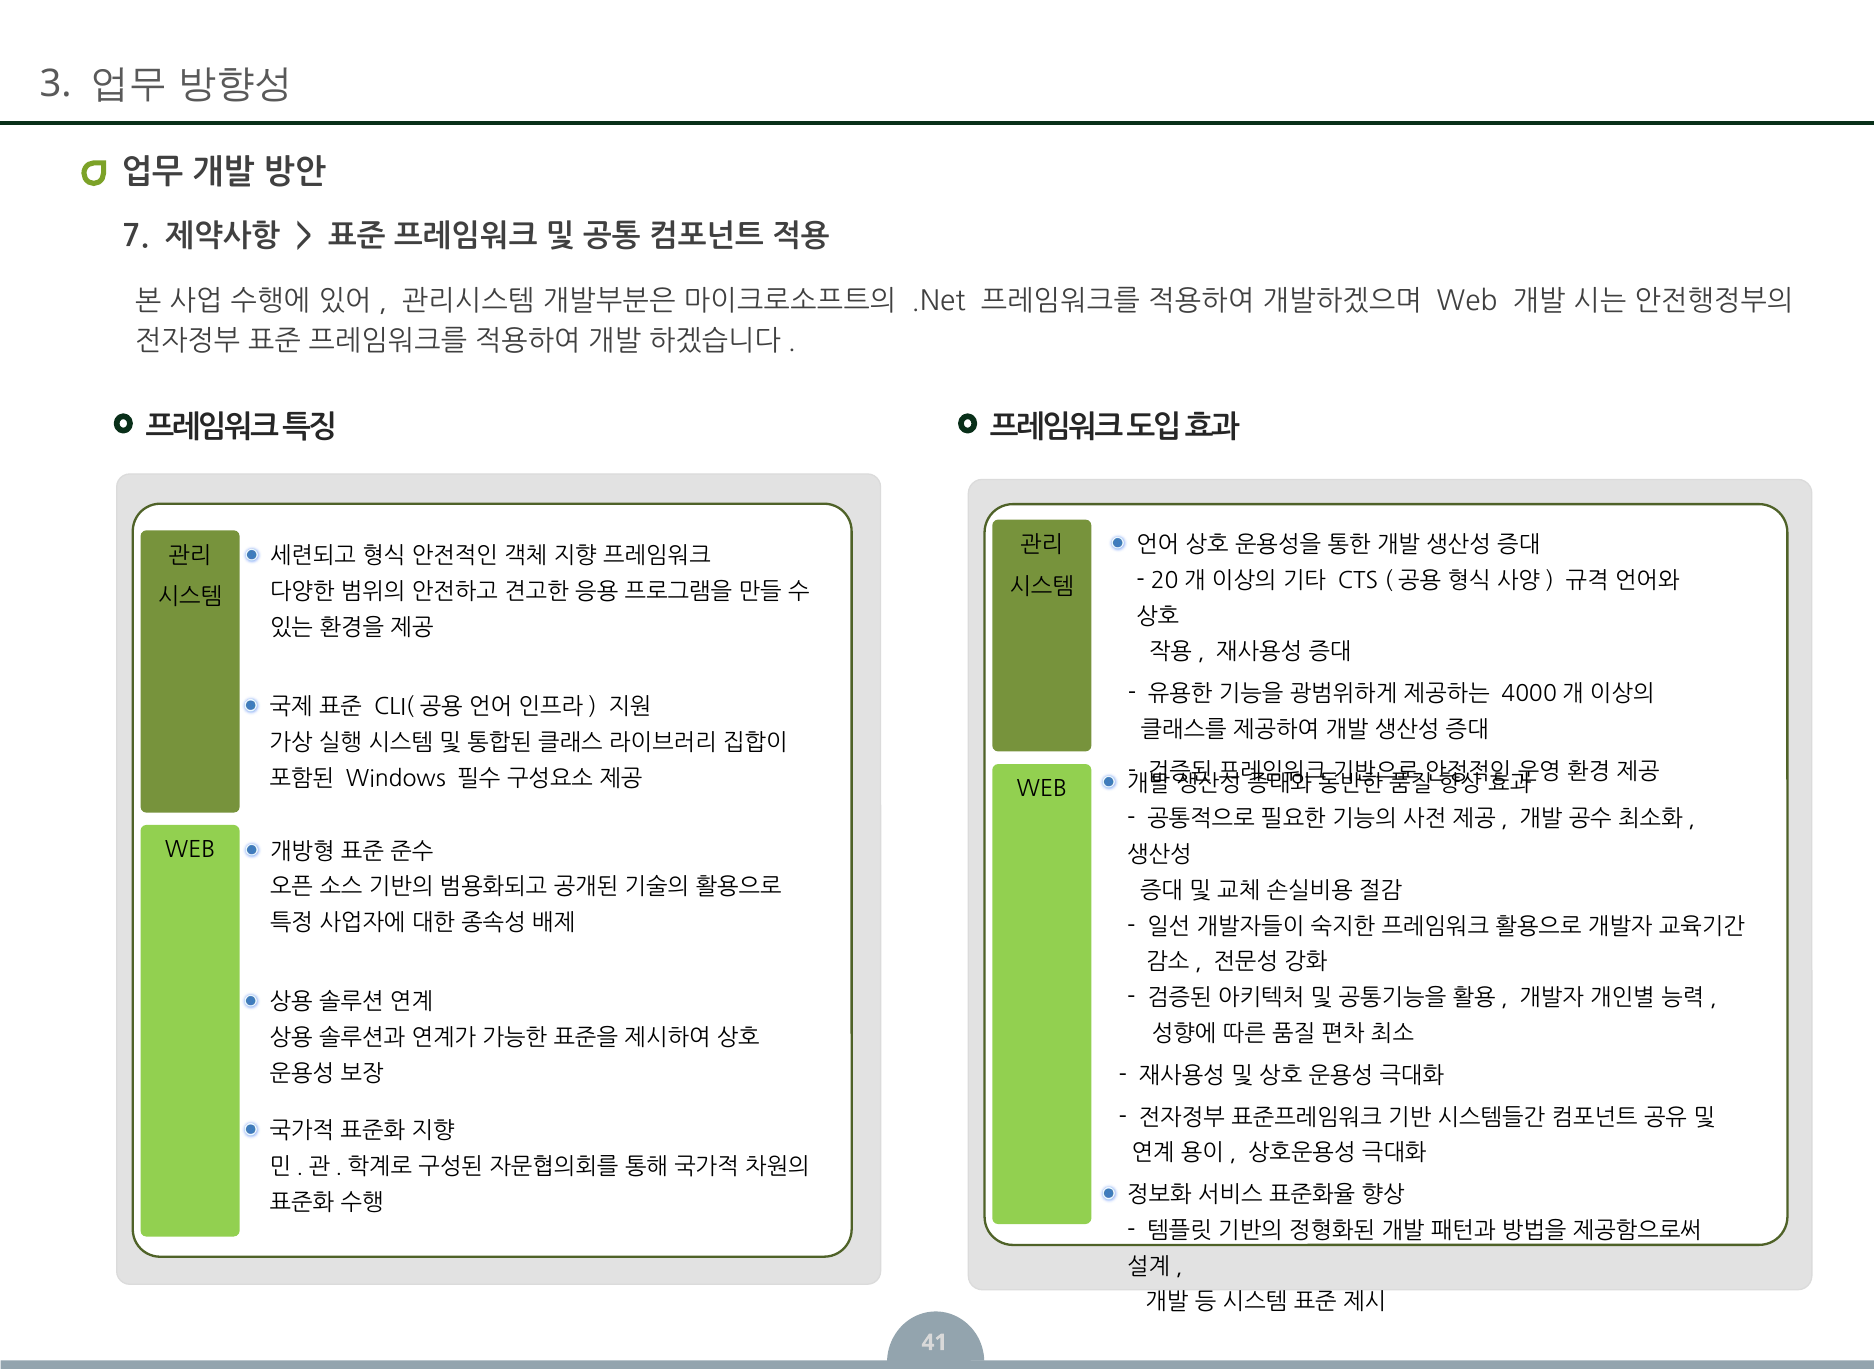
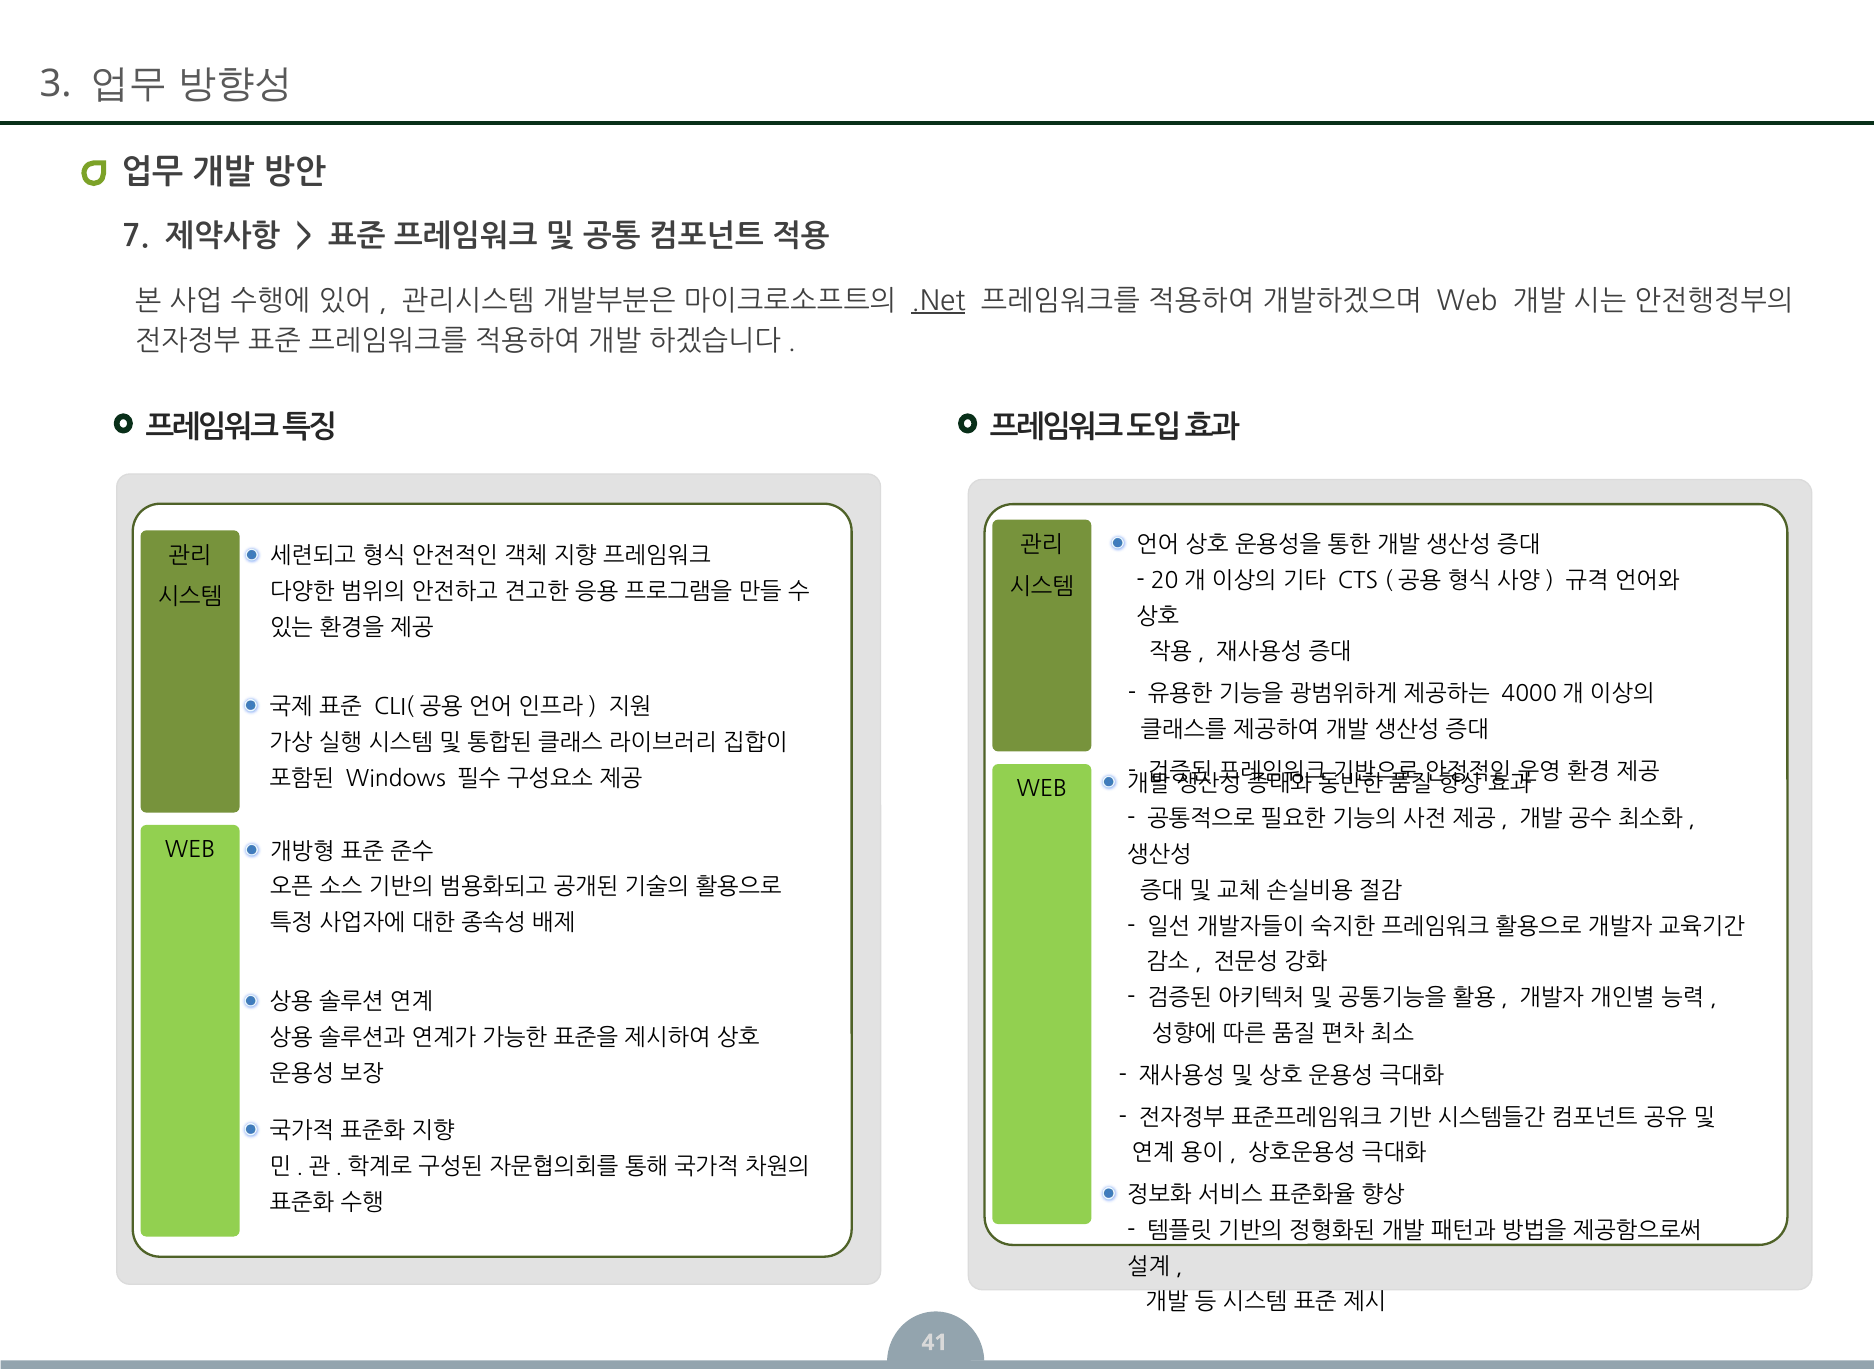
.Net underline: none -> present
